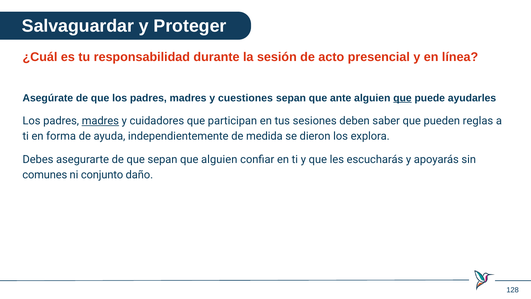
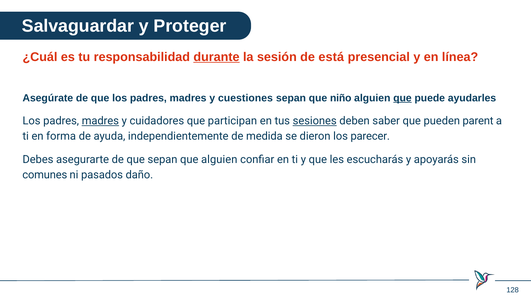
durante underline: none -> present
acto: acto -> está
ante: ante -> niño
sesiones underline: none -> present
reglas: reglas -> parent
explora: explora -> parecer
conjunto: conjunto -> pasados
